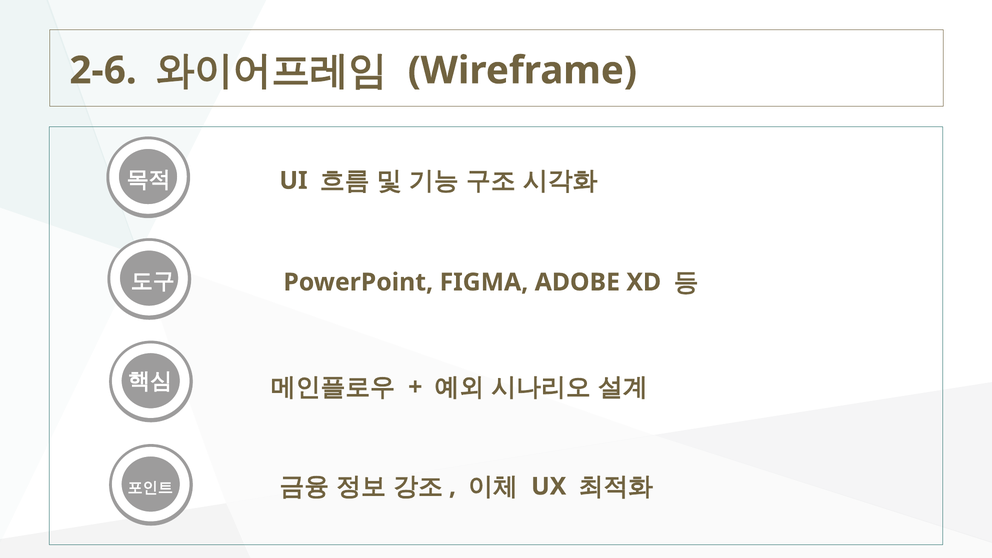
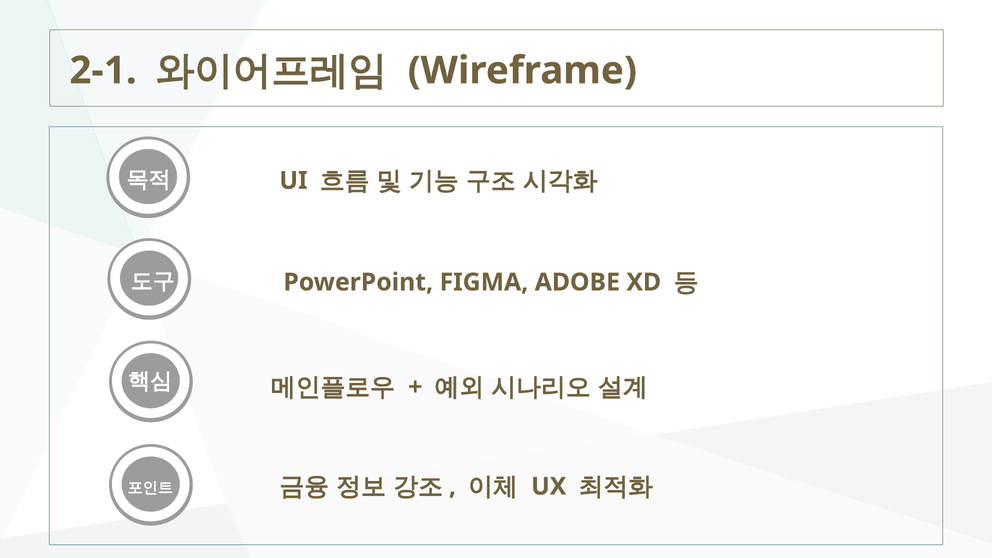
2-6: 2-6 -> 2-1
